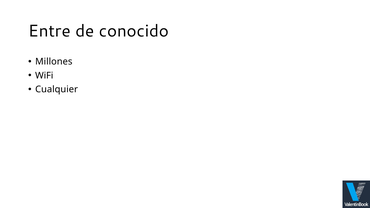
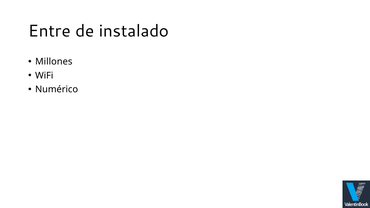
conocido: conocido -> instalado
Cualquier: Cualquier -> Numérico
